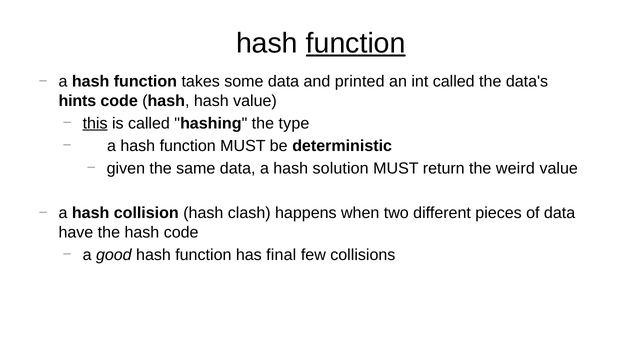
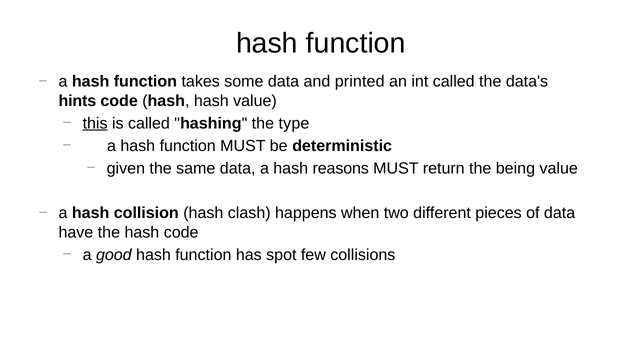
function at (356, 43) underline: present -> none
solution: solution -> reasons
weird: weird -> being
final: final -> spot
